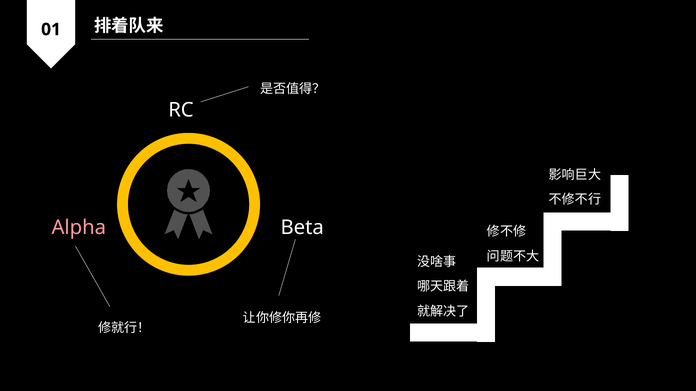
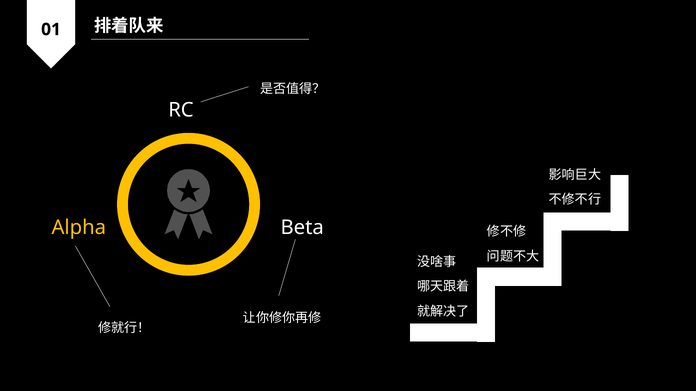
Alpha colour: pink -> yellow
